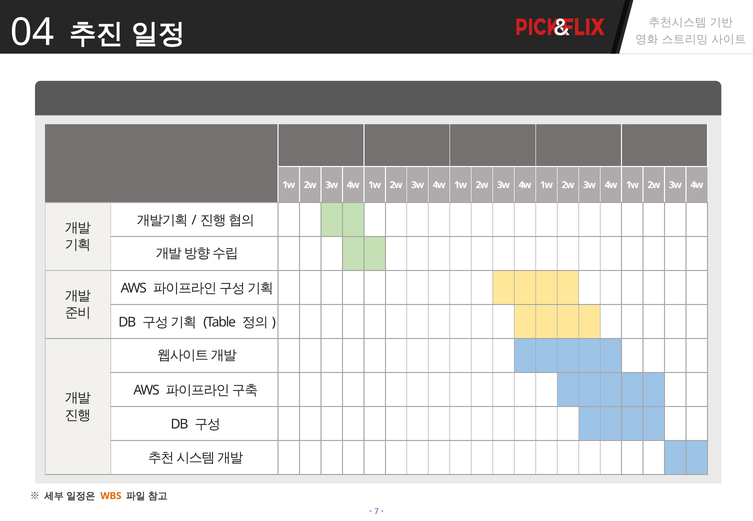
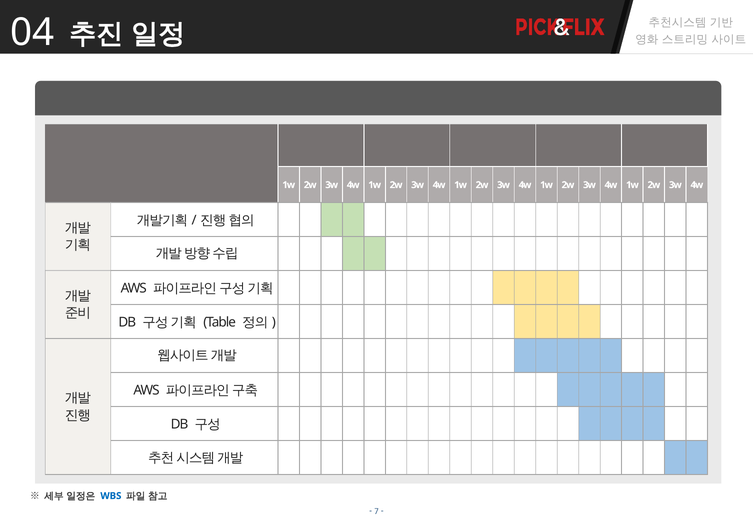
WBS colour: orange -> blue
